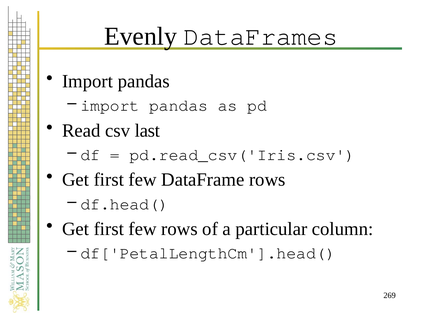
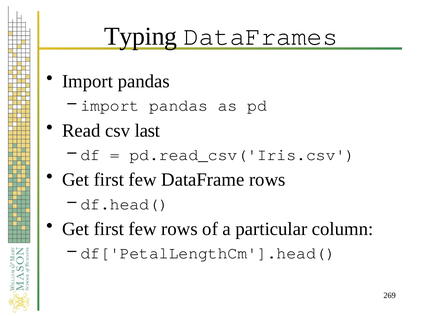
Evenly: Evenly -> Typing
